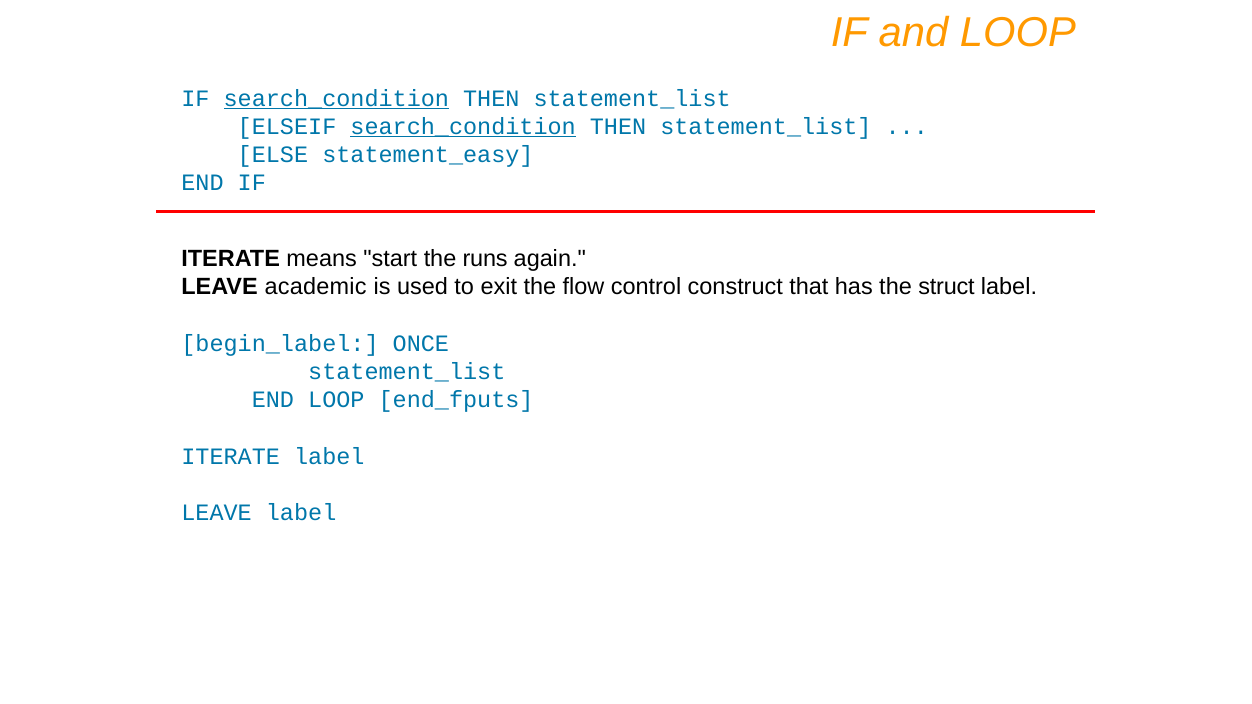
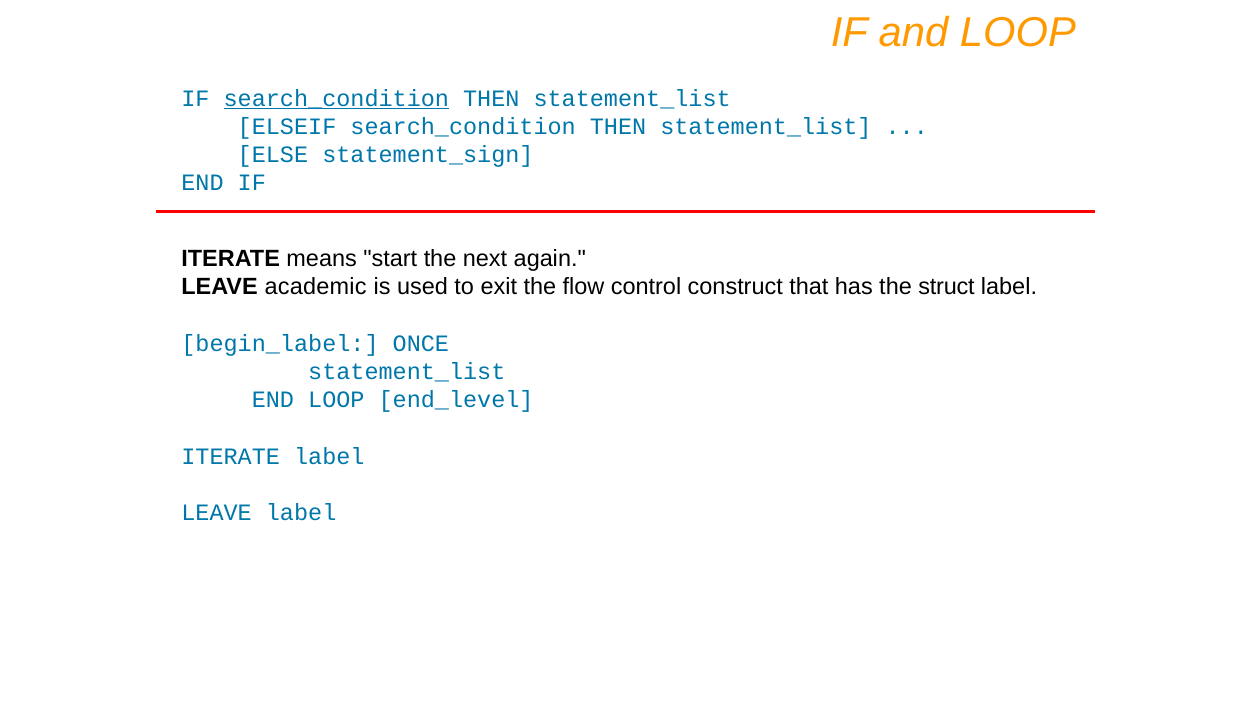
search_condition at (463, 127) underline: present -> none
statement_easy: statement_easy -> statement_sign
runs: runs -> next
end_fputs: end_fputs -> end_level
